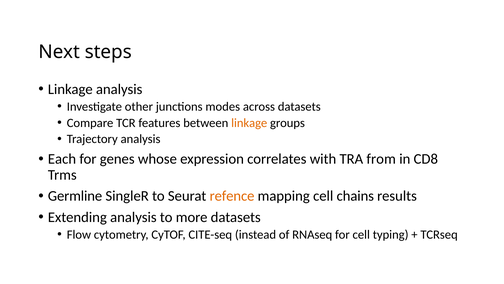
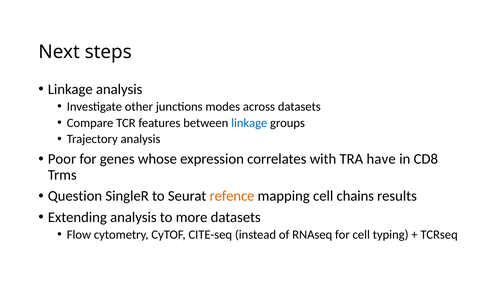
linkage at (249, 123) colour: orange -> blue
Each: Each -> Poor
from: from -> have
Germline: Germline -> Question
